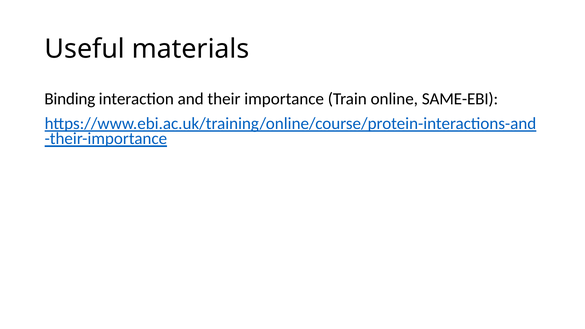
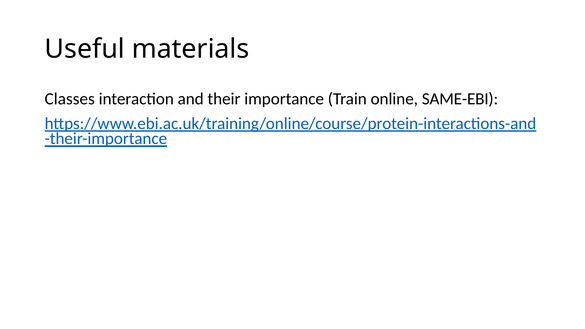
Binding: Binding -> Classes
